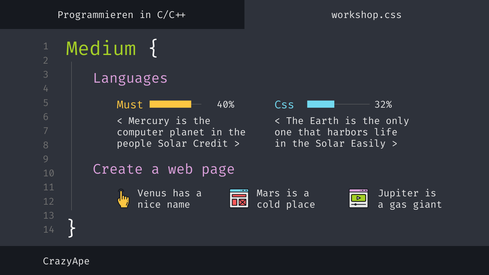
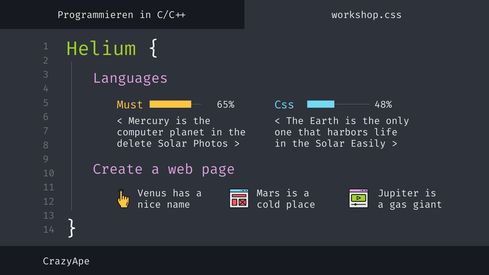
Medium: Medium -> Helium
40%: 40% -> 65%
32%: 32% -> 48%
people: people -> delete
Credit: Credit -> Photos
